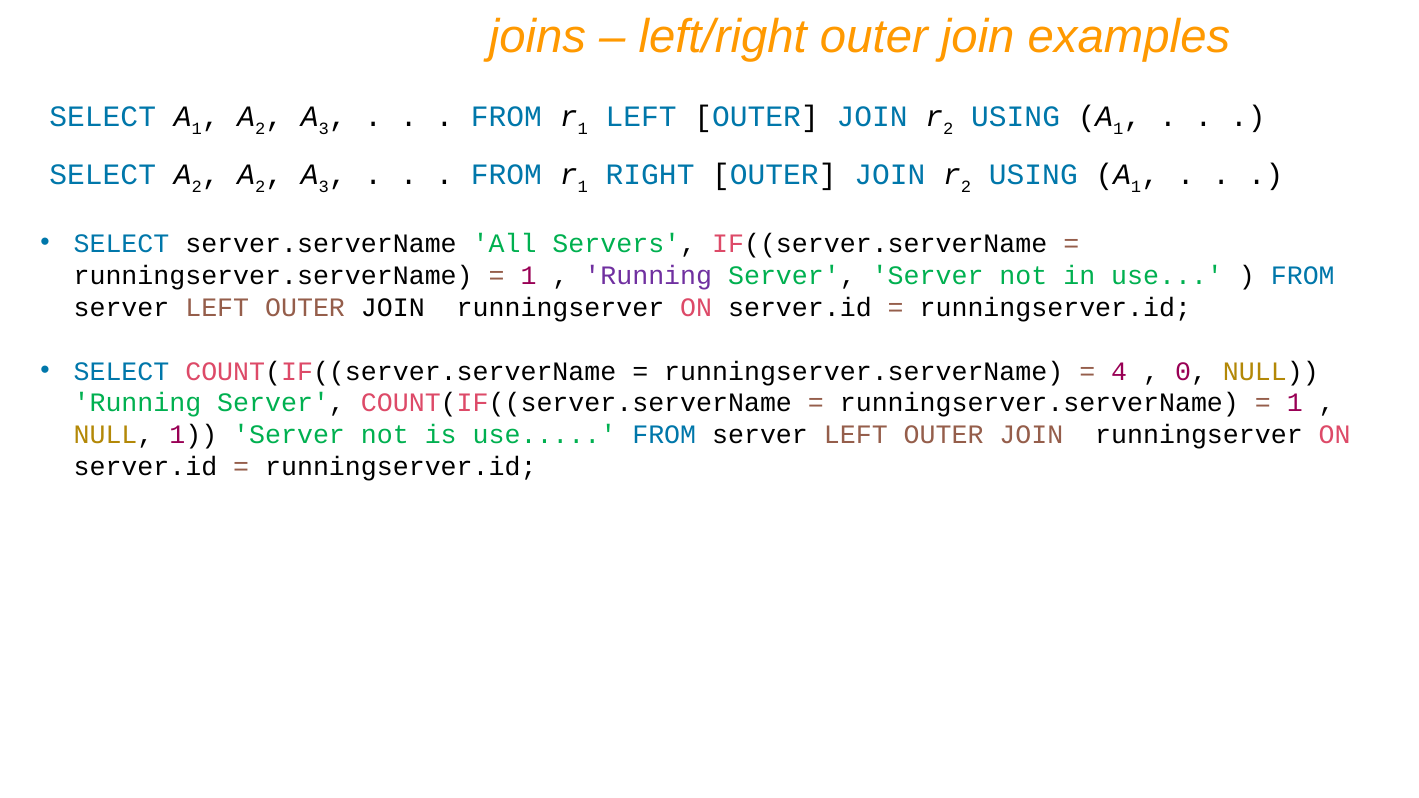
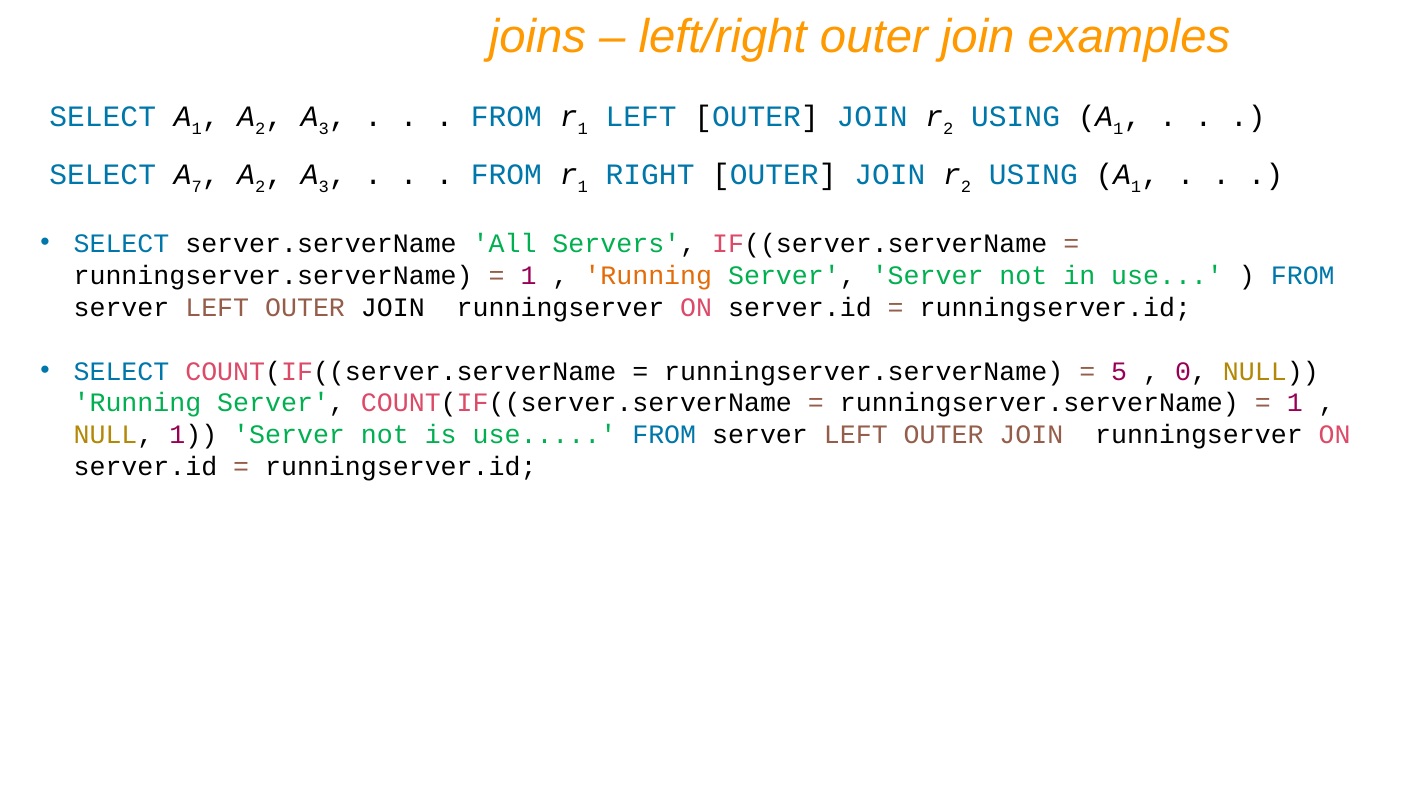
2 at (197, 187): 2 -> 7
Running at (648, 276) colour: purple -> orange
4: 4 -> 5
